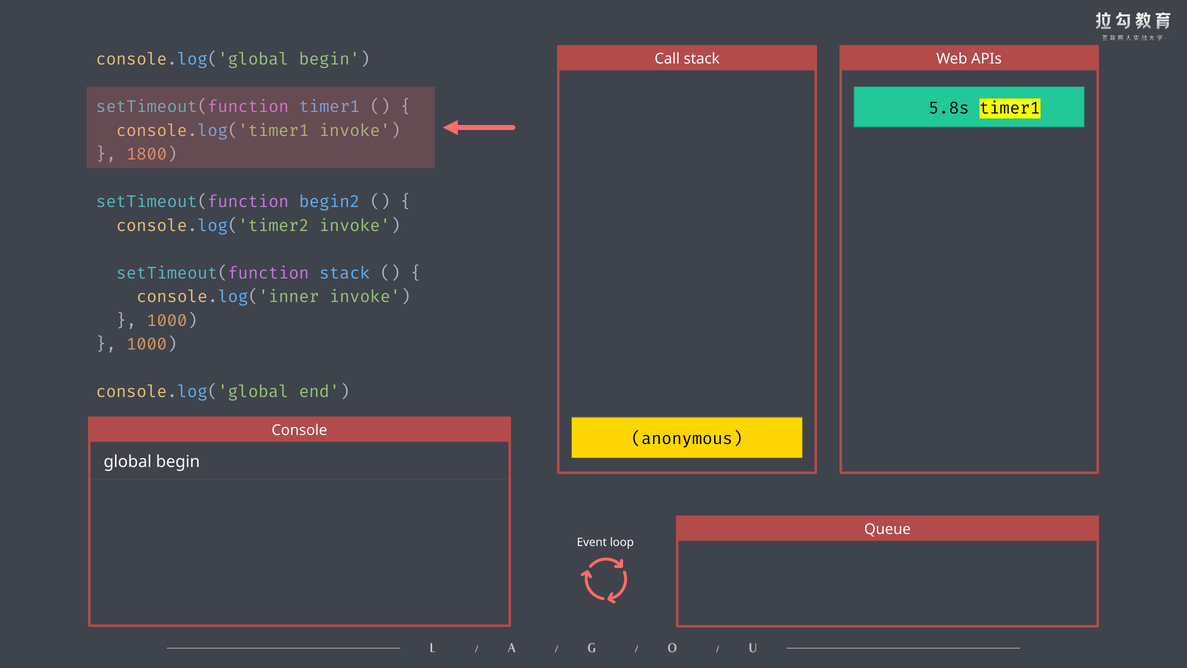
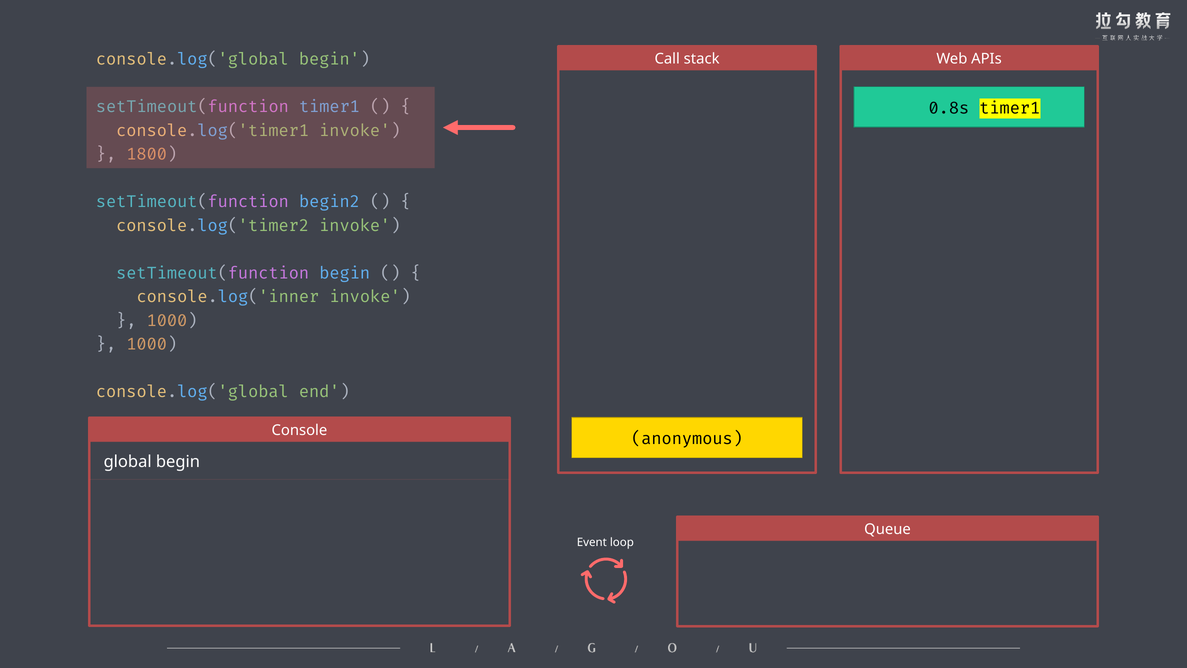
5.8s: 5.8s -> 0.8s
setTimeout(function stack: stack -> begin
